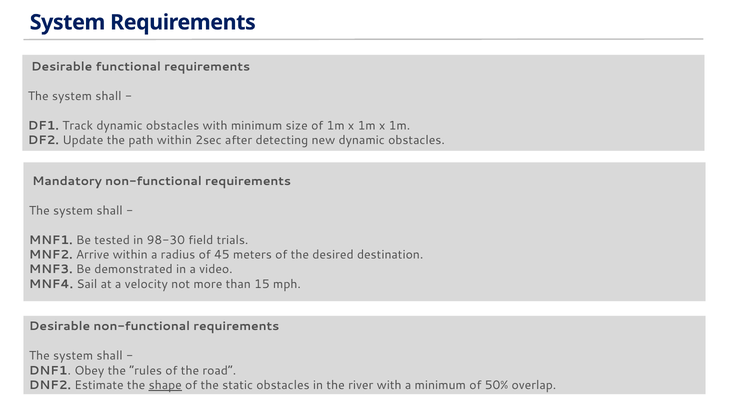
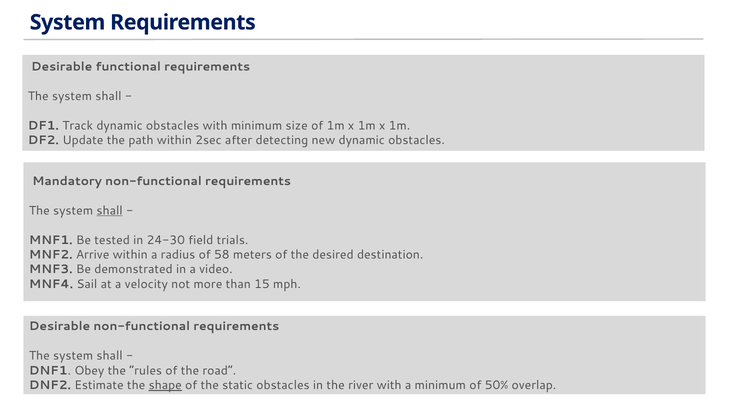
shall at (110, 211) underline: none -> present
98-30: 98-30 -> 24-30
45: 45 -> 58
